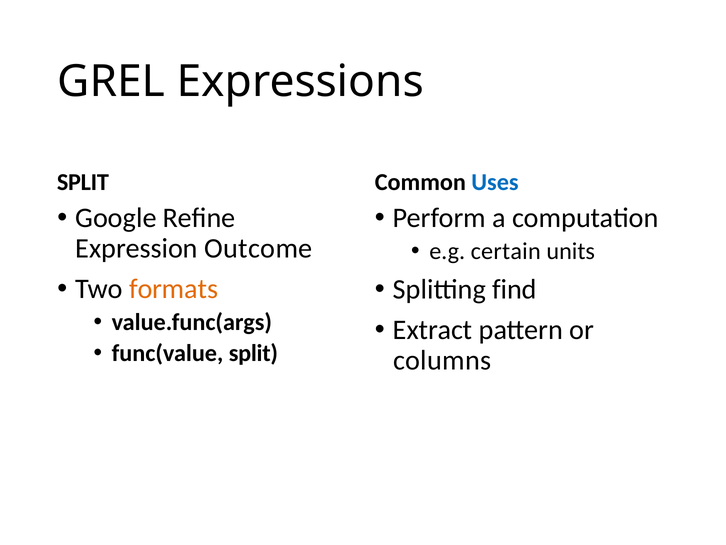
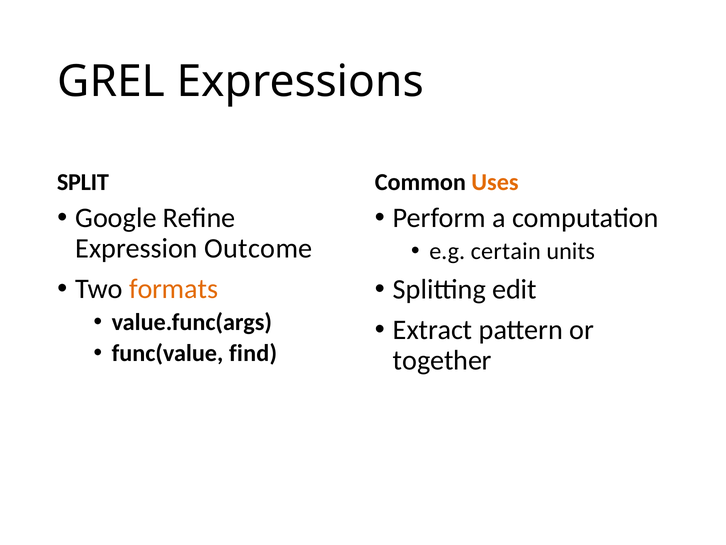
Uses colour: blue -> orange
find: find -> edit
func(value split: split -> find
columns: columns -> together
